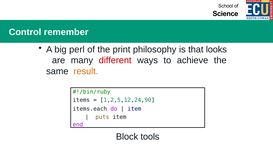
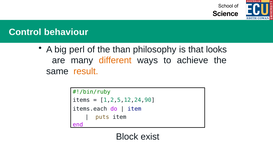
remember: remember -> behaviour
print: print -> than
different colour: red -> orange
tools: tools -> exist
